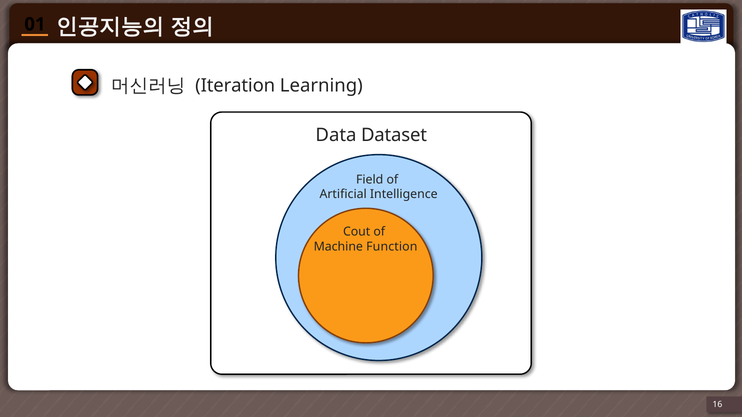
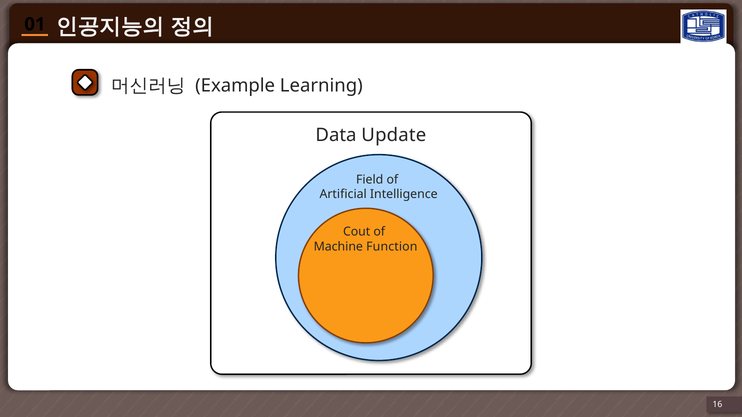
Iteration: Iteration -> Example
Dataset: Dataset -> Update
